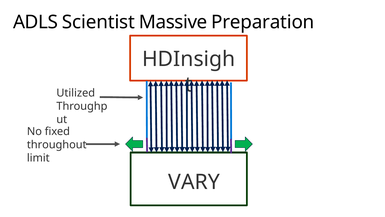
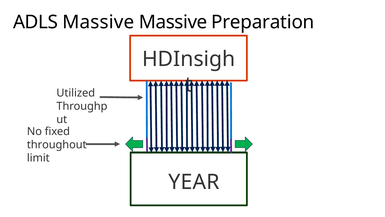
ADLS Scientist: Scientist -> Massive
VARY: VARY -> YEAR
